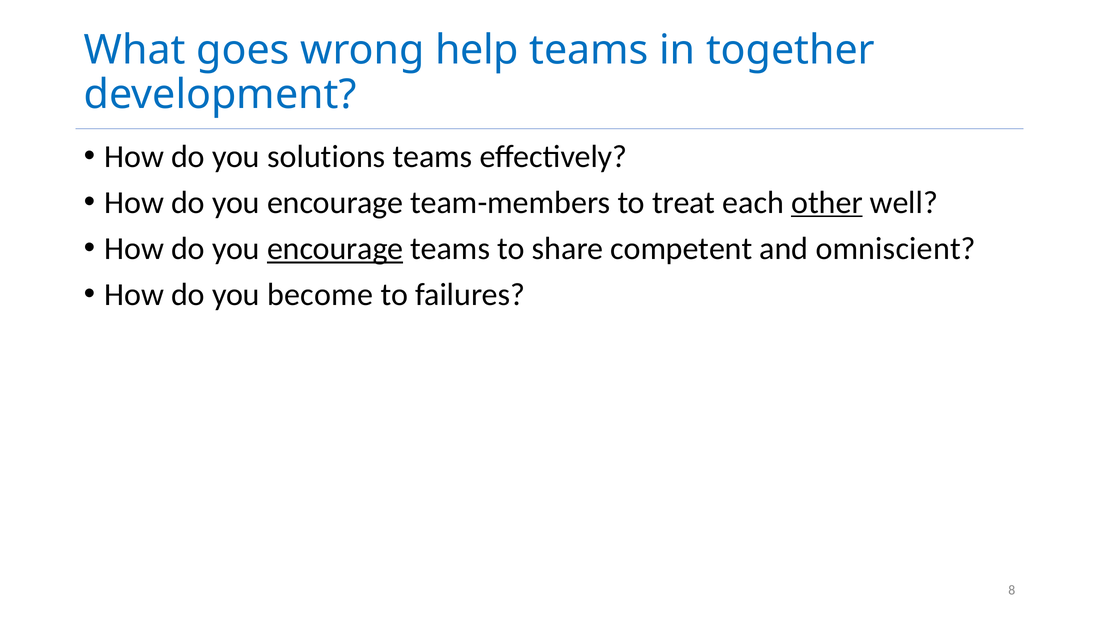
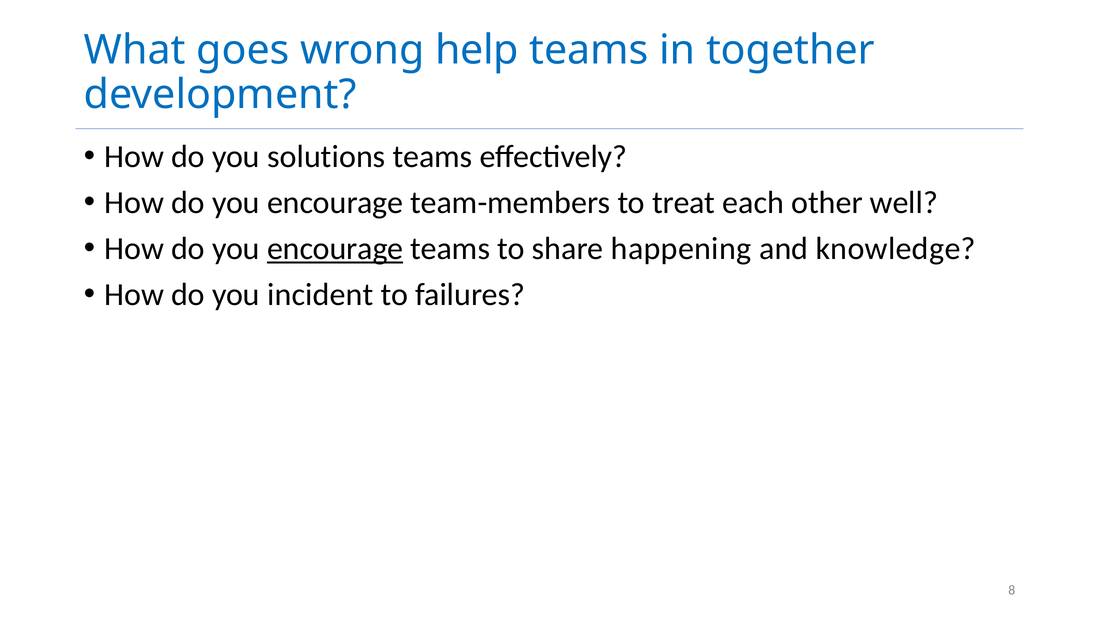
other underline: present -> none
competent: competent -> happening
omniscient: omniscient -> knowledge
become: become -> incident
